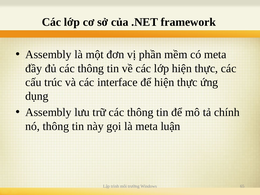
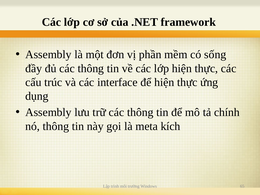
có meta: meta -> sống
luận: luận -> kích
